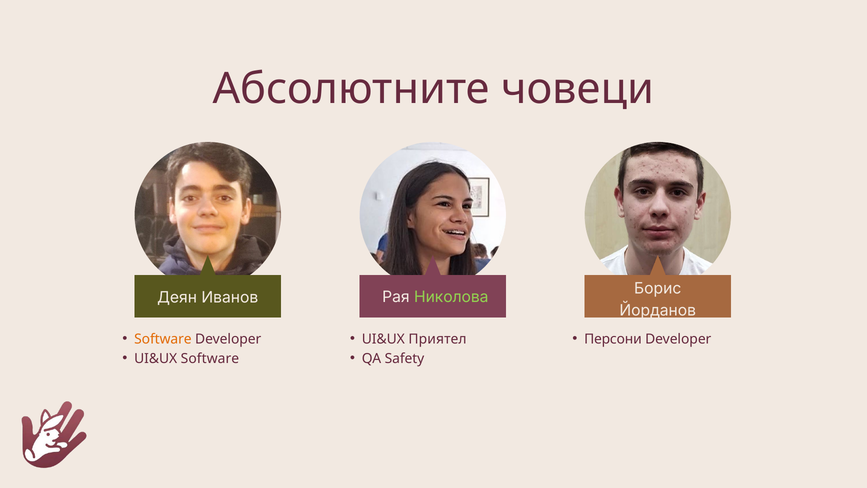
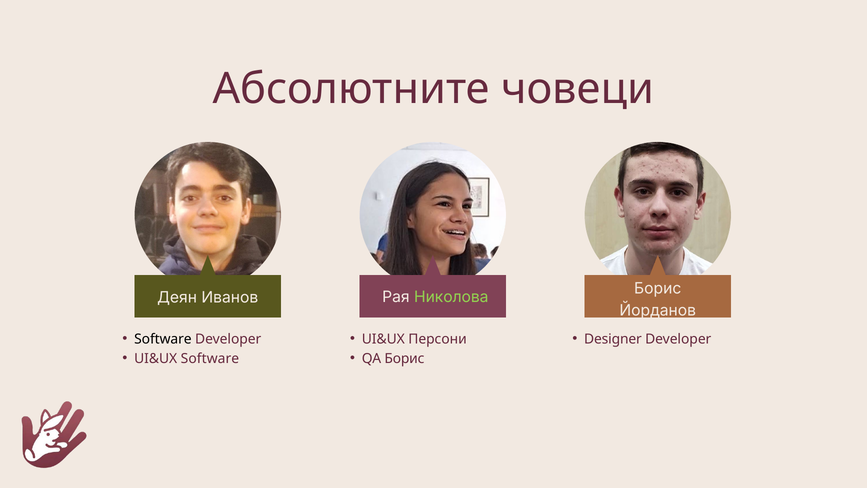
Software at (163, 339) colour: orange -> black
Приятел: Приятел -> Персони
Персони: Персони -> Designer
QA Safety: Safety -> Борис
